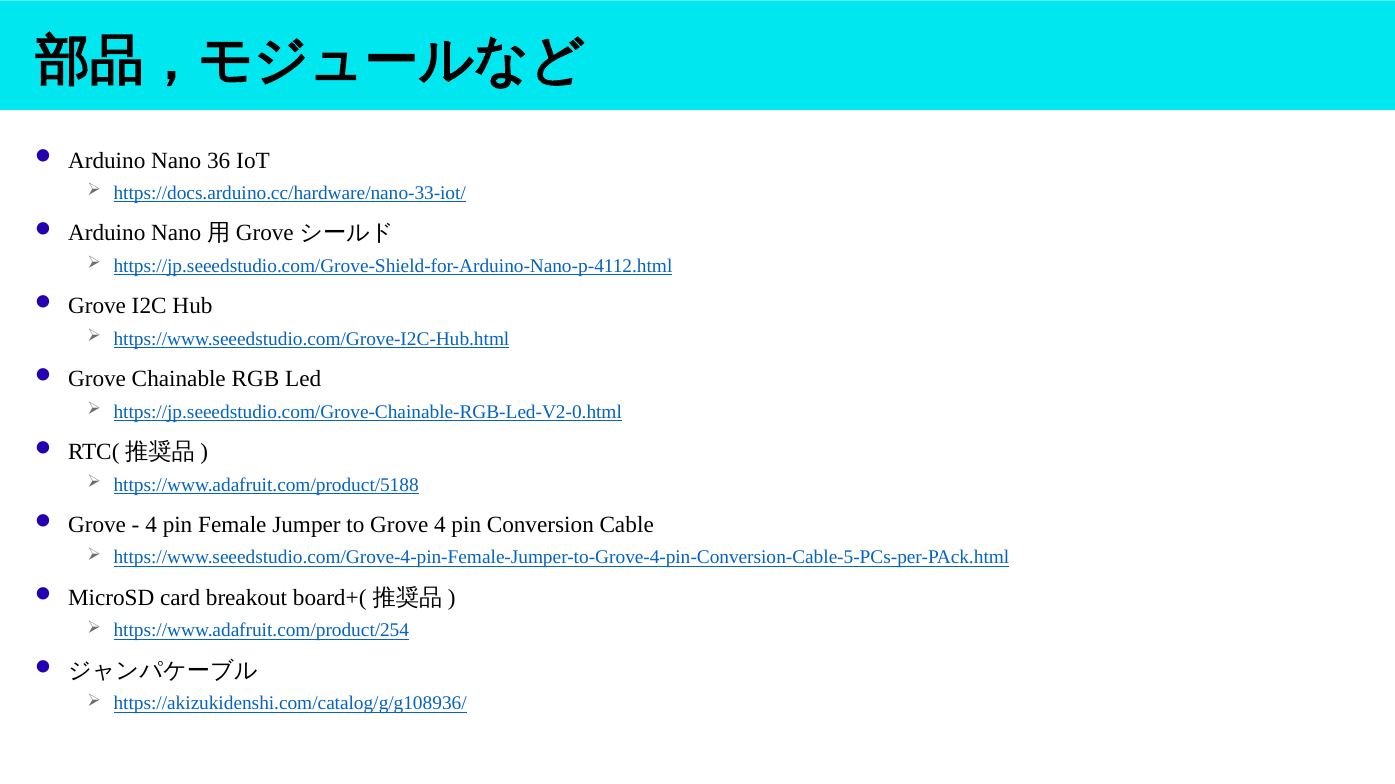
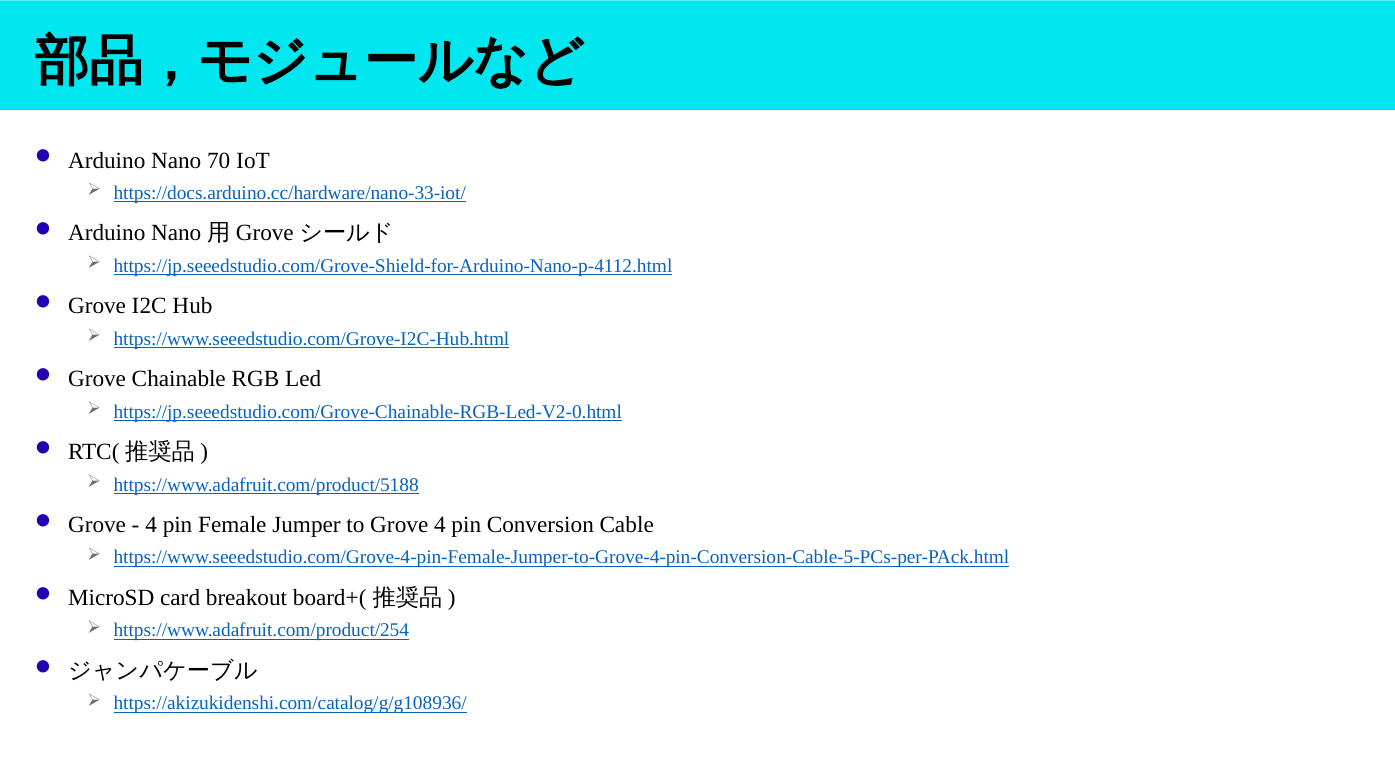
36: 36 -> 70
